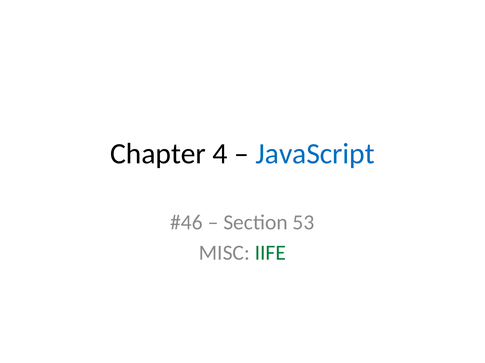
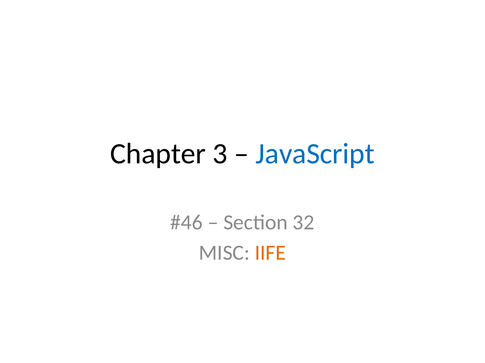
4: 4 -> 3
53: 53 -> 32
IIFE colour: green -> orange
